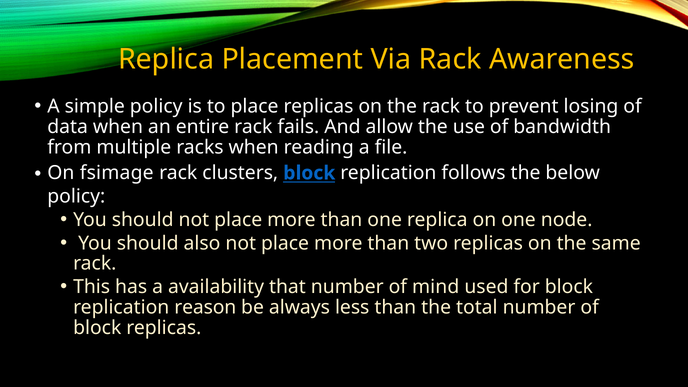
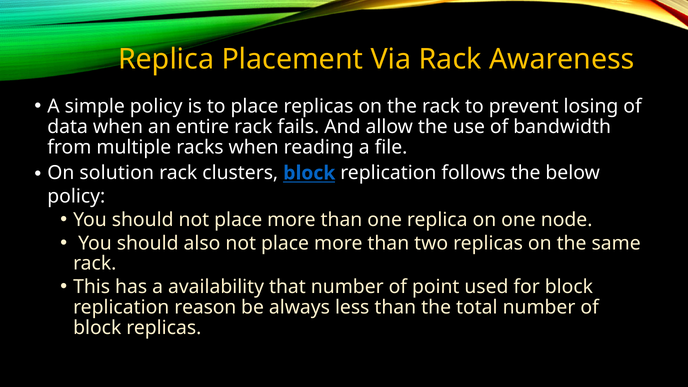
fsimage: fsimage -> solution
mind: mind -> point
